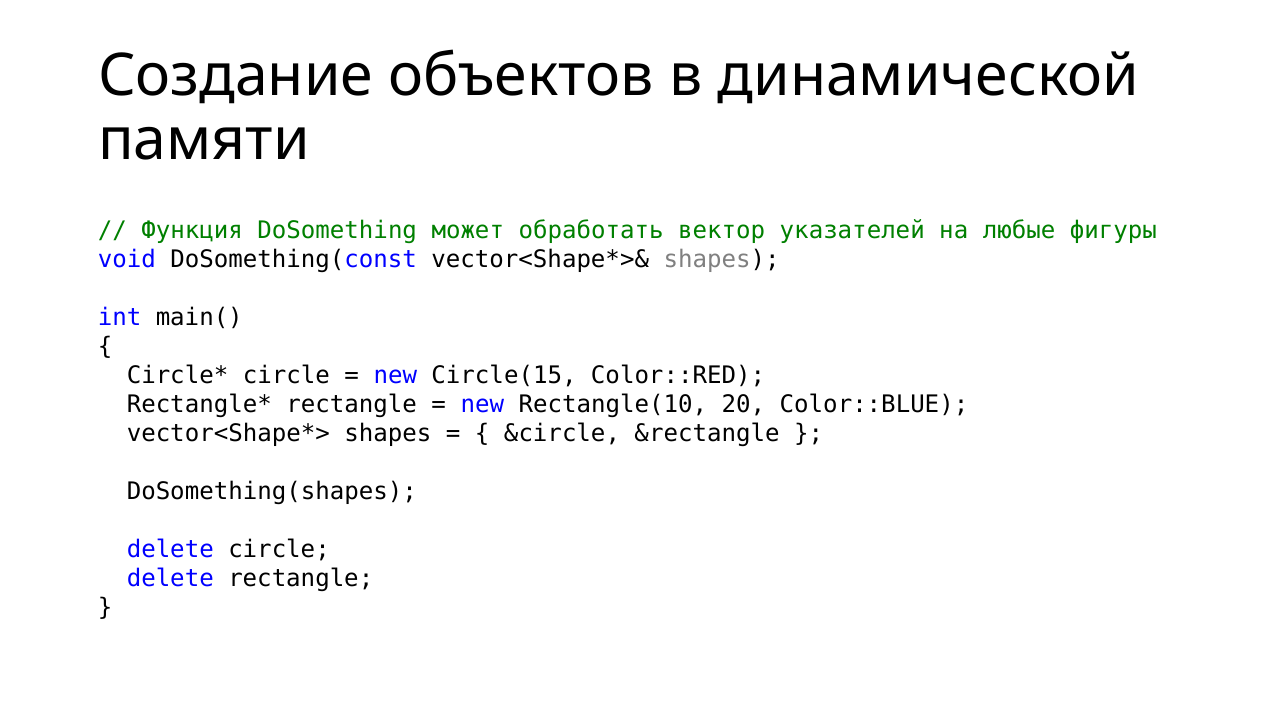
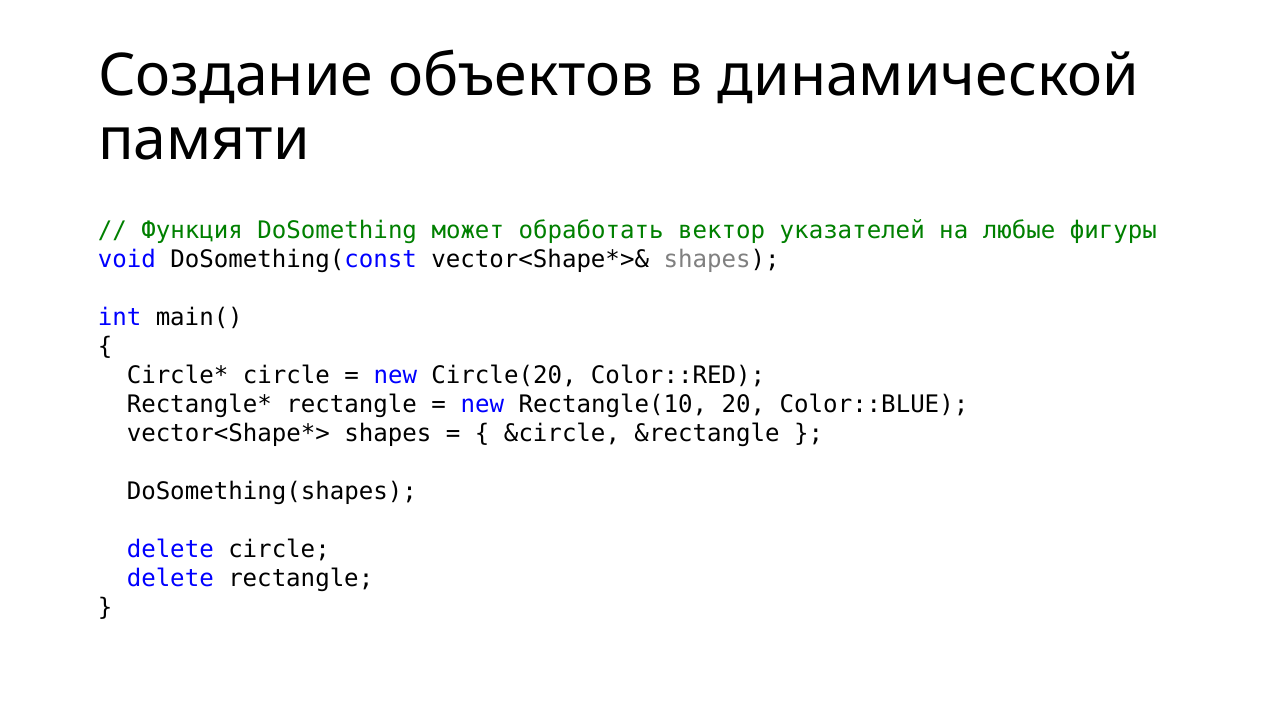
Circle(15: Circle(15 -> Circle(20
